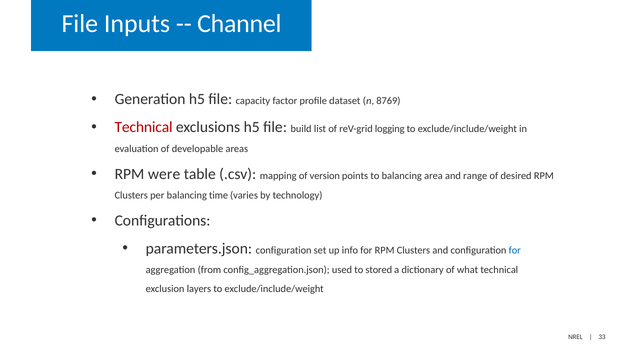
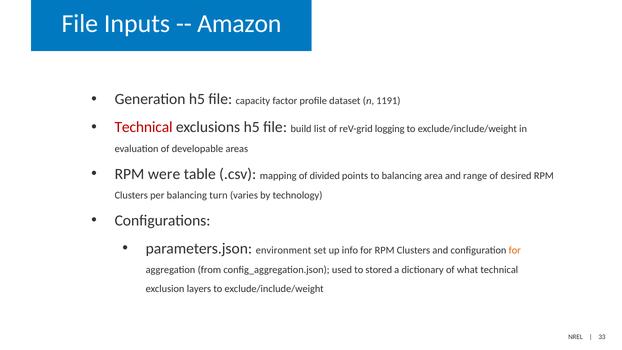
Channel: Channel -> Amazon
8769: 8769 -> 1191
version: version -> divided
time: time -> turn
parameters.json configuration: configuration -> environment
for at (515, 250) colour: blue -> orange
